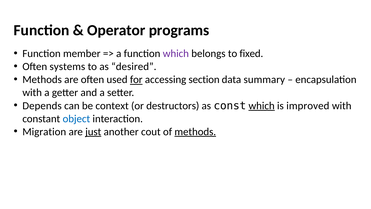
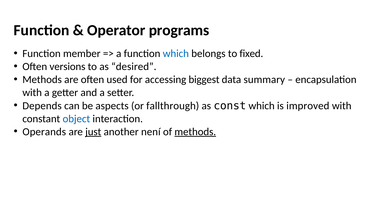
which at (176, 54) colour: purple -> blue
systems: systems -> versions
for underline: present -> none
section: section -> biggest
context: context -> aspects
destructors: destructors -> fallthrough
which at (262, 106) underline: present -> none
Migration: Migration -> Operands
cout: cout -> není
